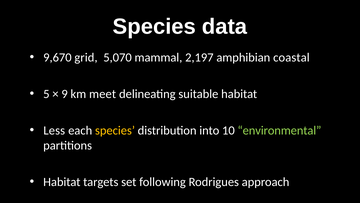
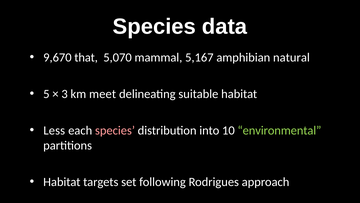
grid: grid -> that
2,197: 2,197 -> 5,167
coastal: coastal -> natural
9: 9 -> 3
species at (115, 130) colour: yellow -> pink
